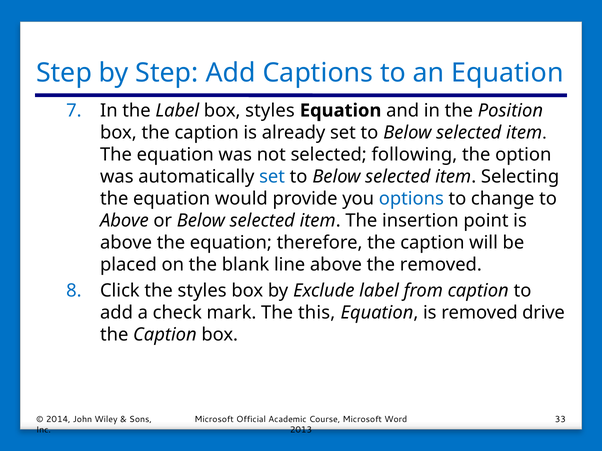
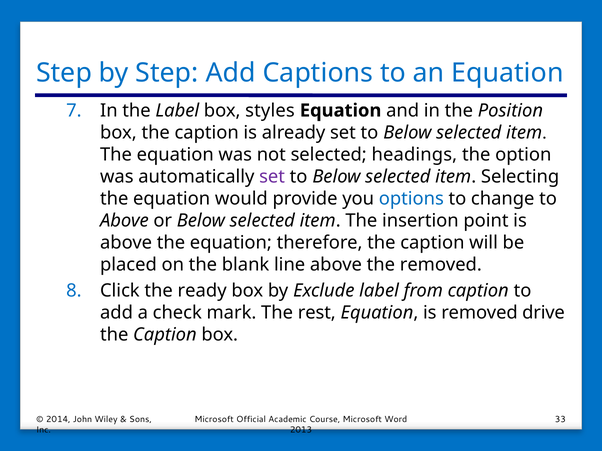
following: following -> headings
set at (272, 177) colour: blue -> purple
the styles: styles -> ready
this: this -> rest
